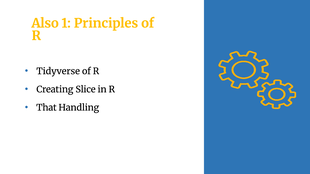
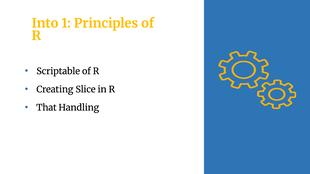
Also: Also -> Into
Tidyverse: Tidyverse -> Scriptable
